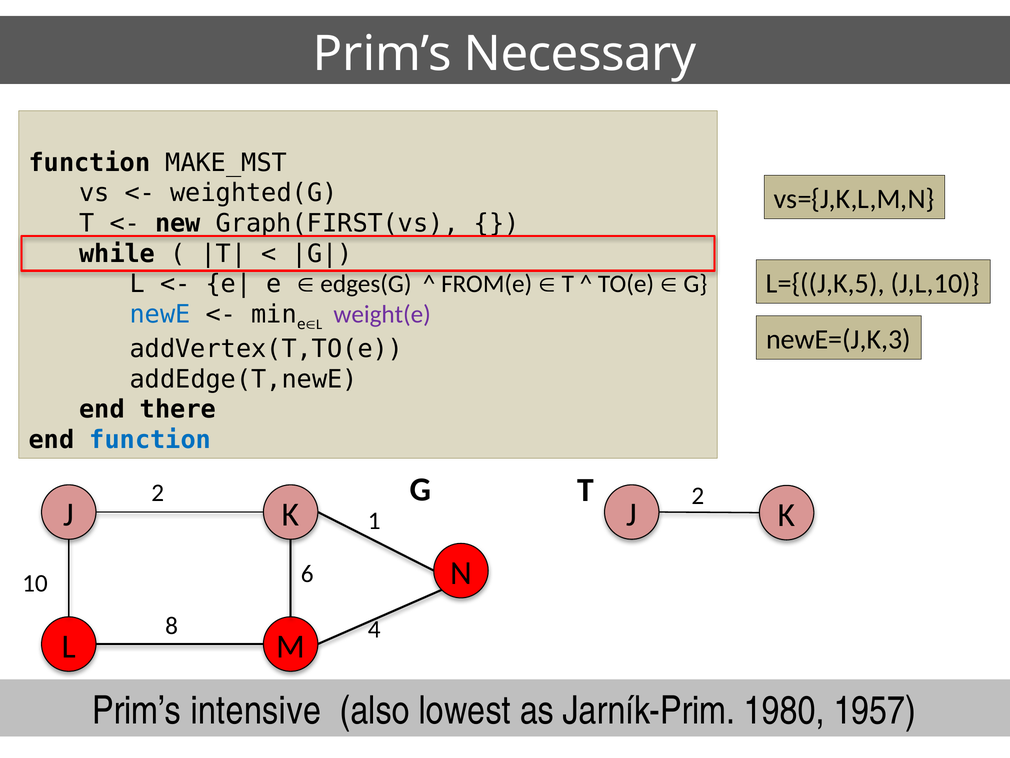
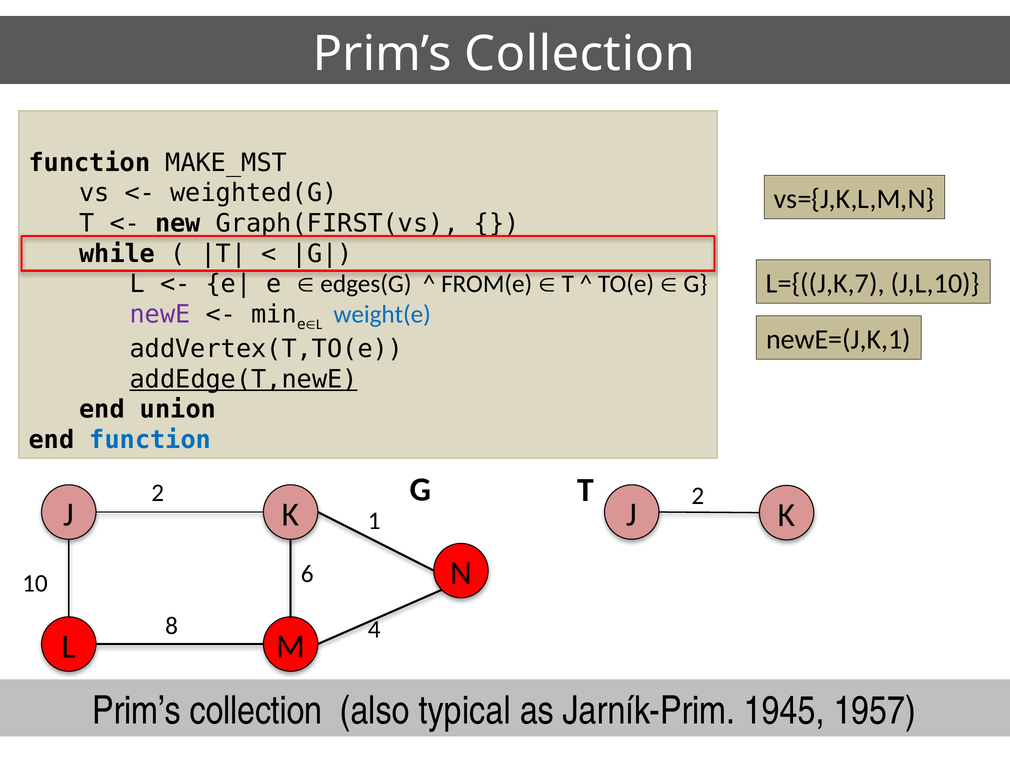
Necessary at (580, 54): Necessary -> Collection
L={((J,K,5: L={((J,K,5 -> L={((J,K,7
newE colour: blue -> purple
weight(e colour: purple -> blue
newE=(J,K,3: newE=(J,K,3 -> newE=(J,K,1
addEdge(T,newE underline: none -> present
there: there -> union
intensive at (256, 710): intensive -> collection
lowest: lowest -> typical
1980: 1980 -> 1945
